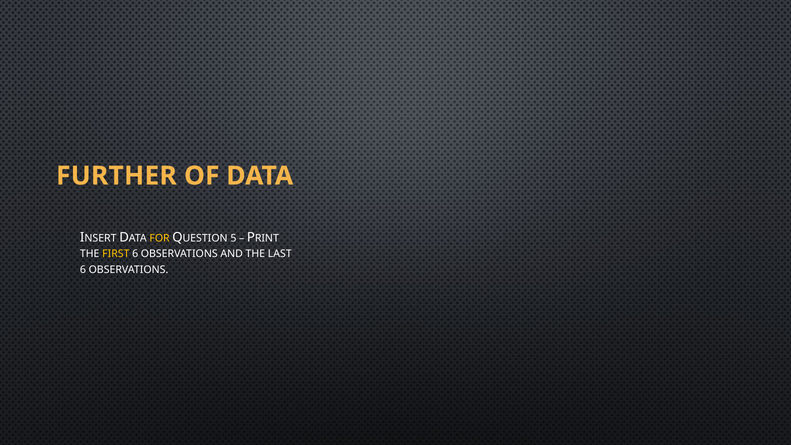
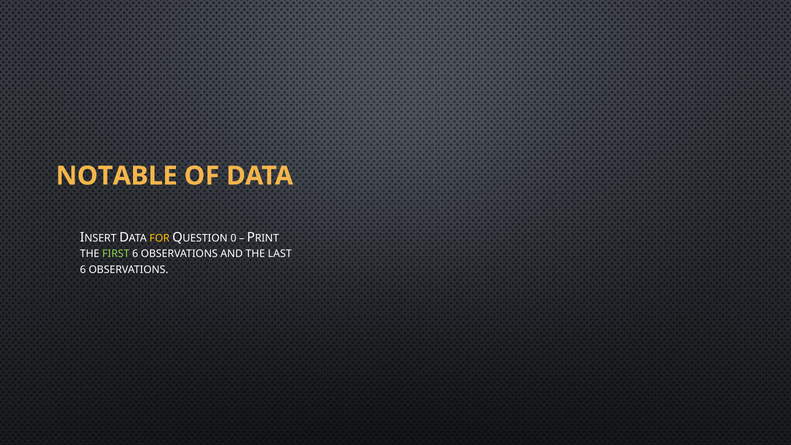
FURTHER: FURTHER -> NOTABLE
5: 5 -> 0
FIRST colour: yellow -> light green
